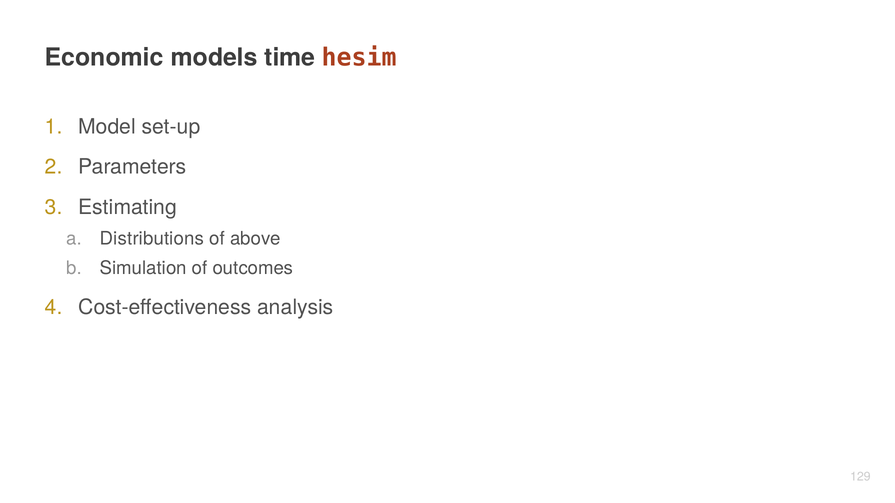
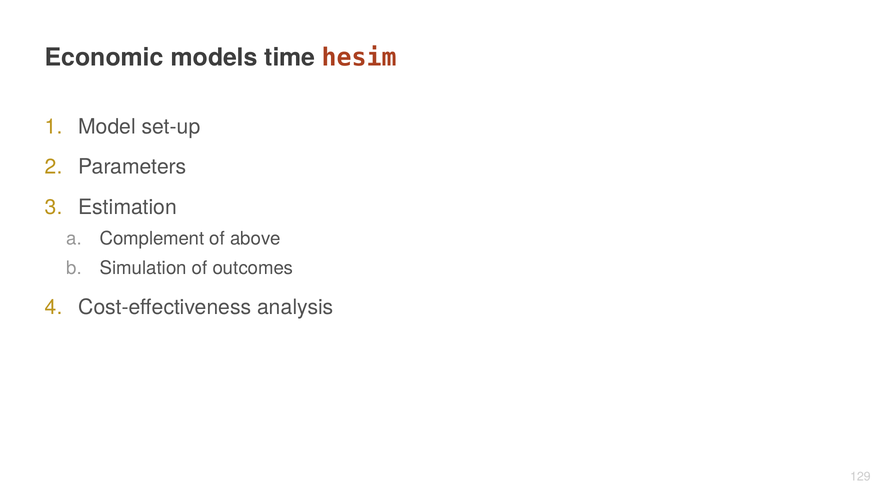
Estimating: Estimating -> Estimation
Distributions: Distributions -> Complement
